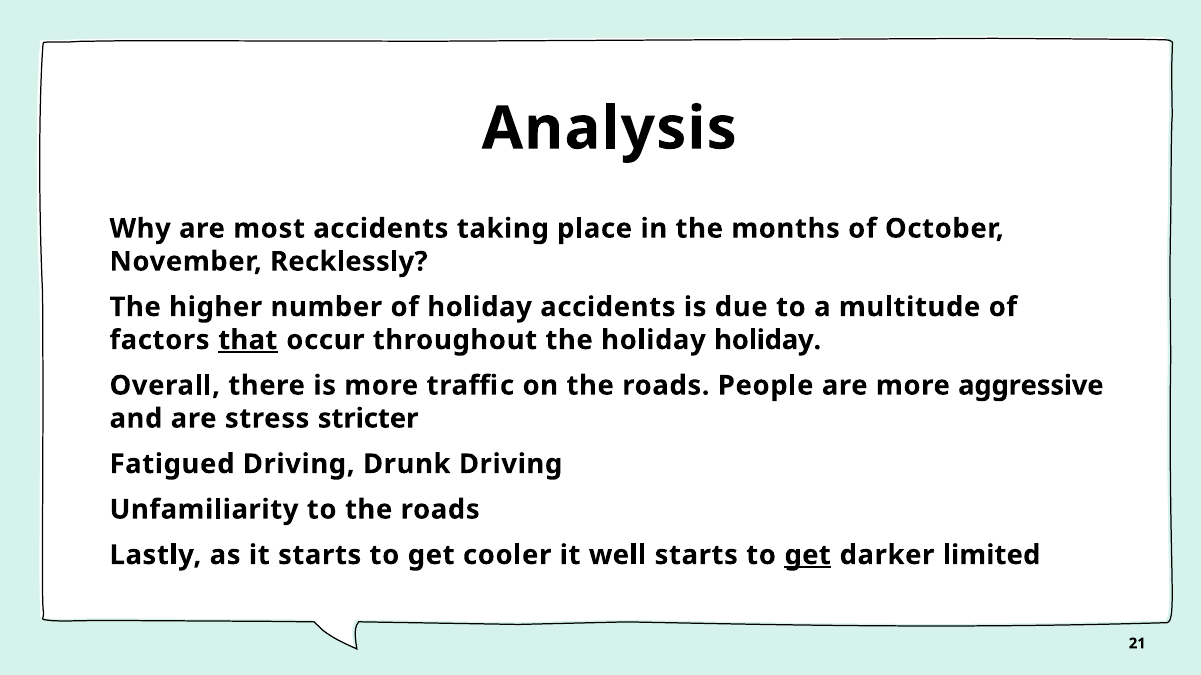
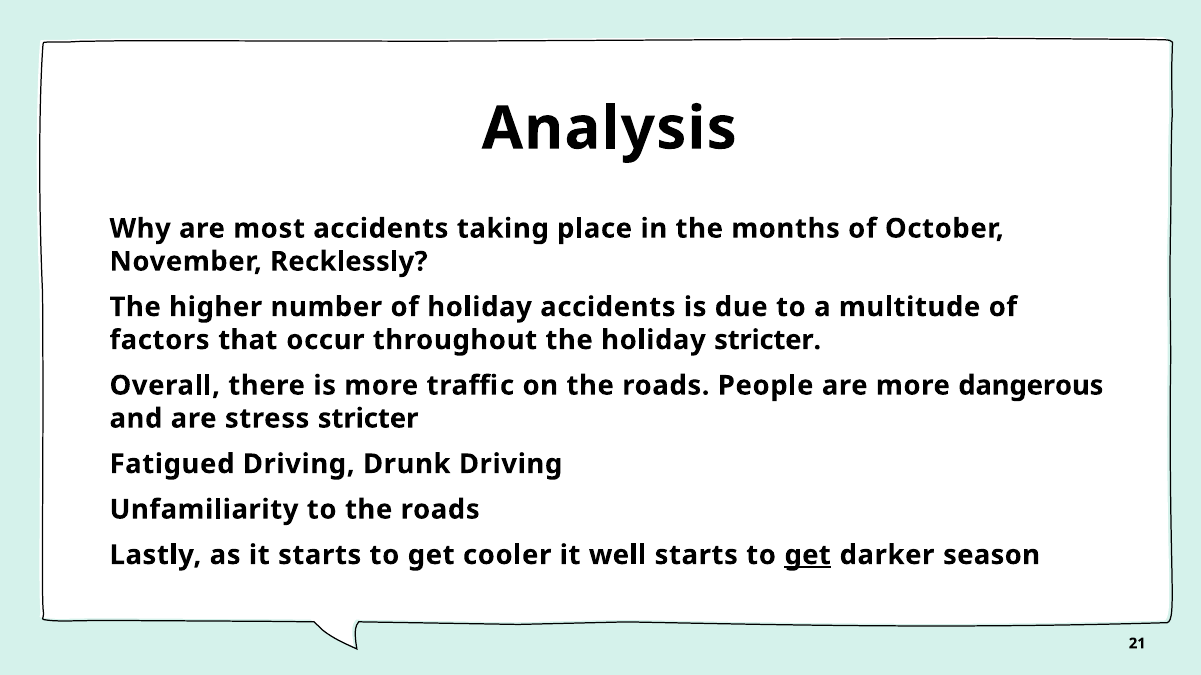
that underline: present -> none
holiday holiday: holiday -> stricter
aggressive: aggressive -> dangerous
limited: limited -> season
